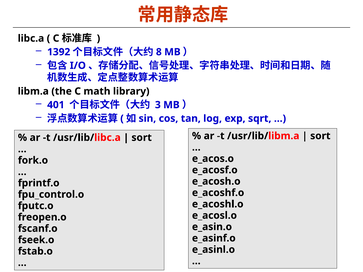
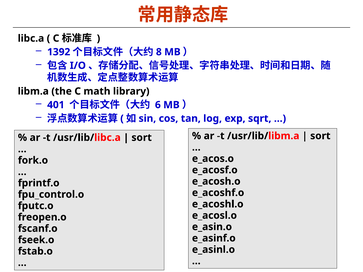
3: 3 -> 6
